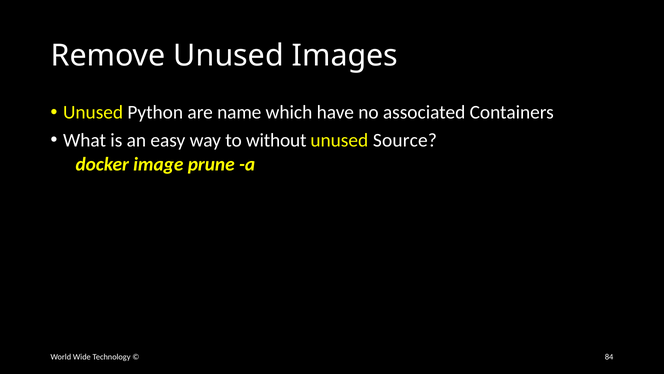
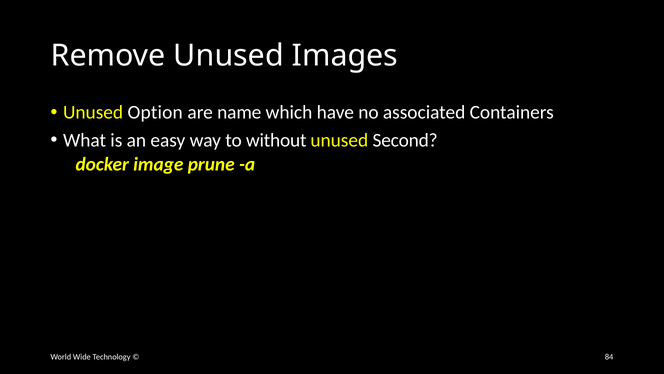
Python: Python -> Option
Source: Source -> Second
